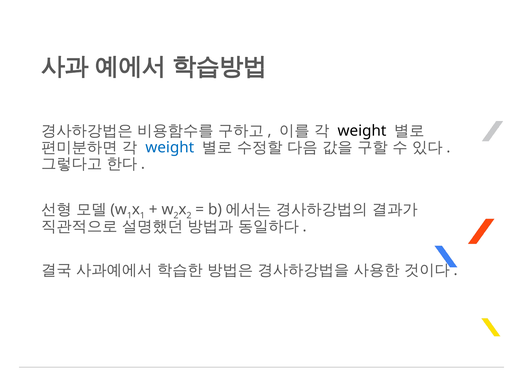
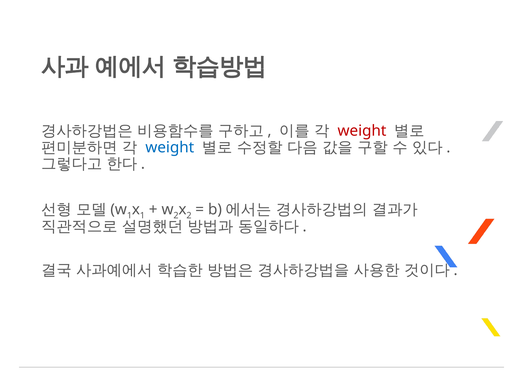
weight at (362, 131) colour: black -> red
